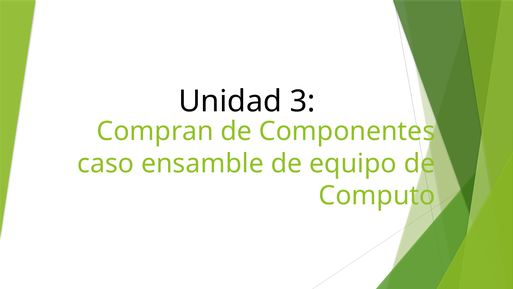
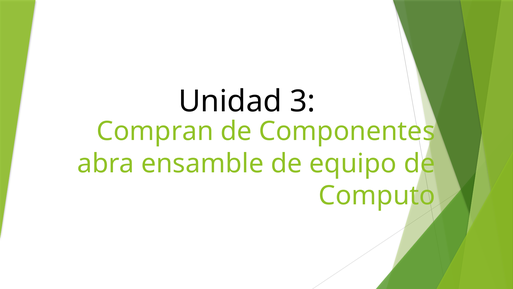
caso: caso -> abra
